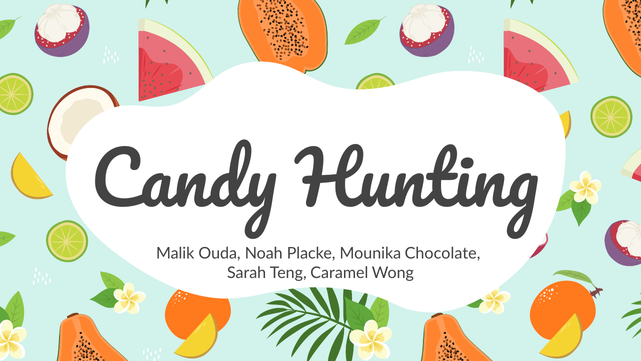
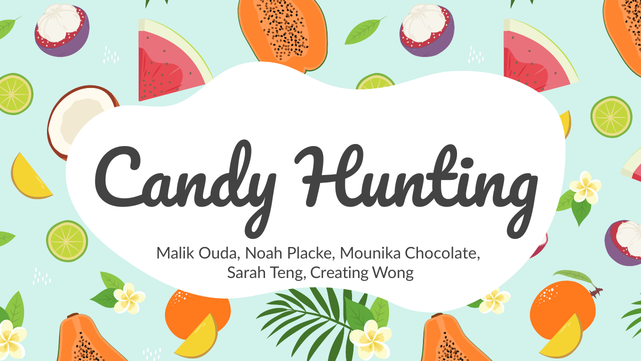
Caramel: Caramel -> Creating
